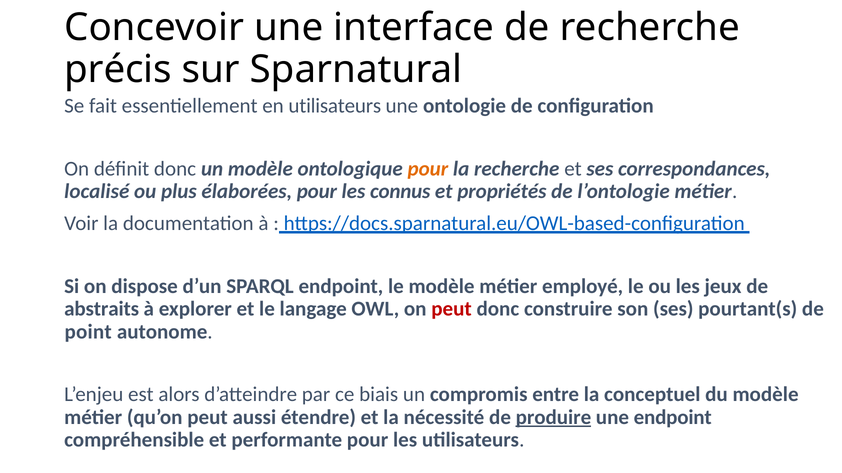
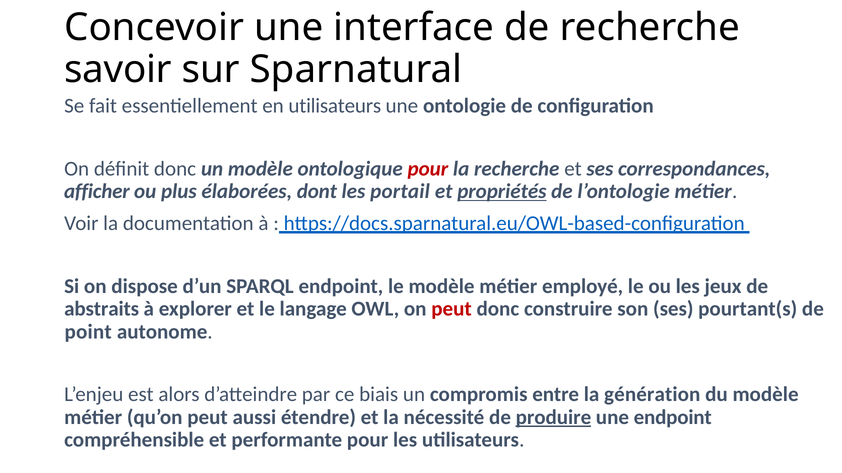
précis: précis -> savoir
pour at (428, 169) colour: orange -> red
localisé: localisé -> afficher
élaborées pour: pour -> dont
connus: connus -> portail
propriétés underline: none -> present
conceptuel: conceptuel -> génération
